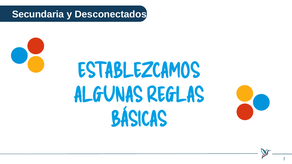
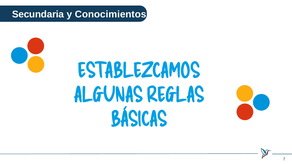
Desconectados: Desconectados -> Conocimientos
